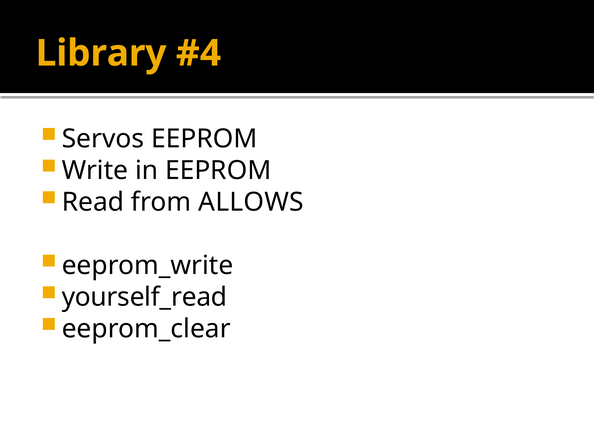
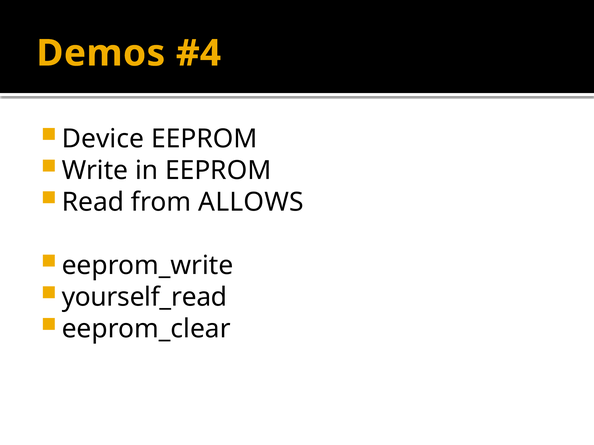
Library: Library -> Demos
Servos: Servos -> Device
